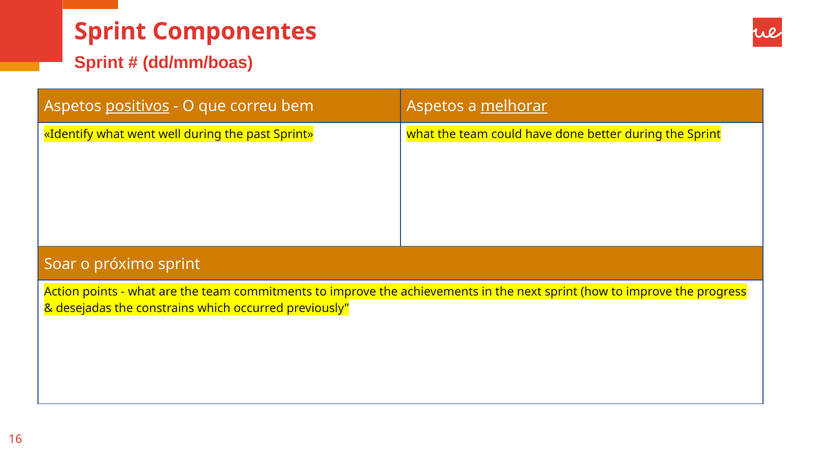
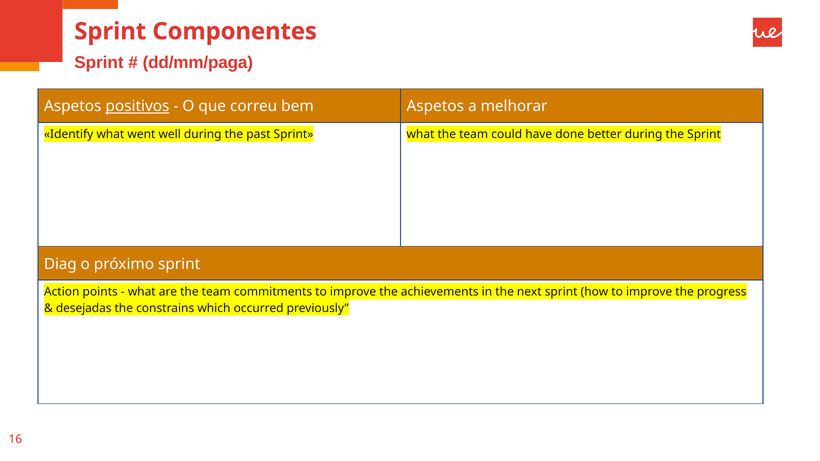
dd/mm/boas: dd/mm/boas -> dd/mm/paga
melhorar underline: present -> none
Soar: Soar -> Diag
